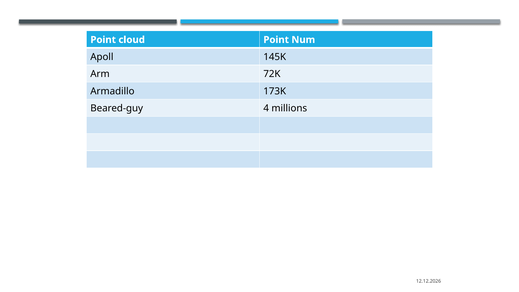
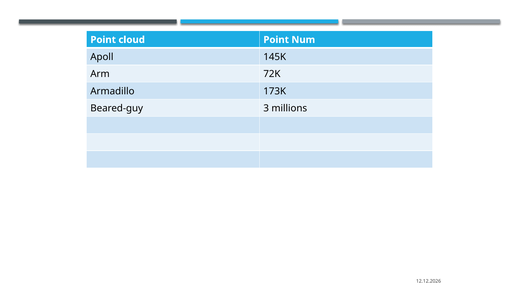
4: 4 -> 3
